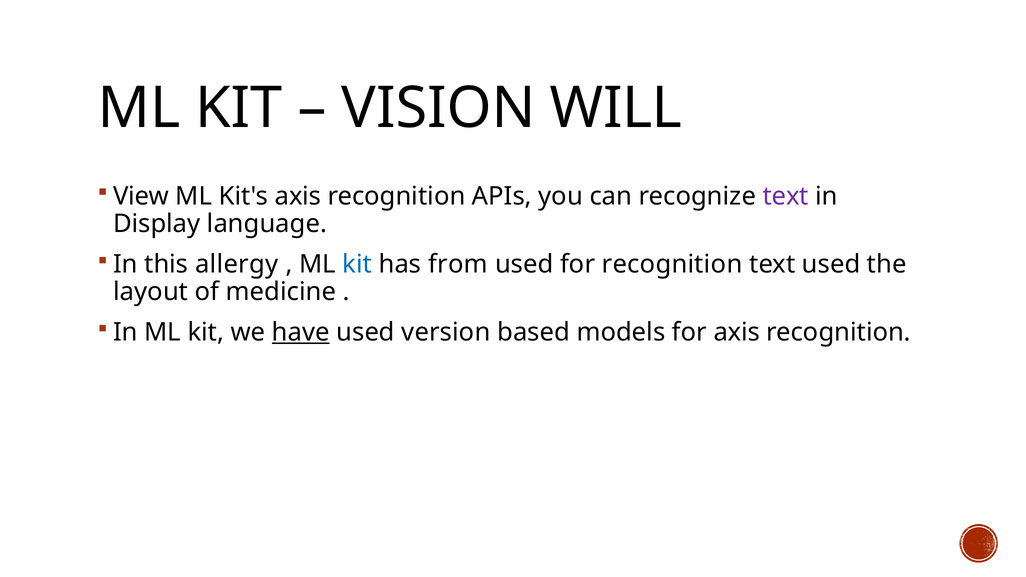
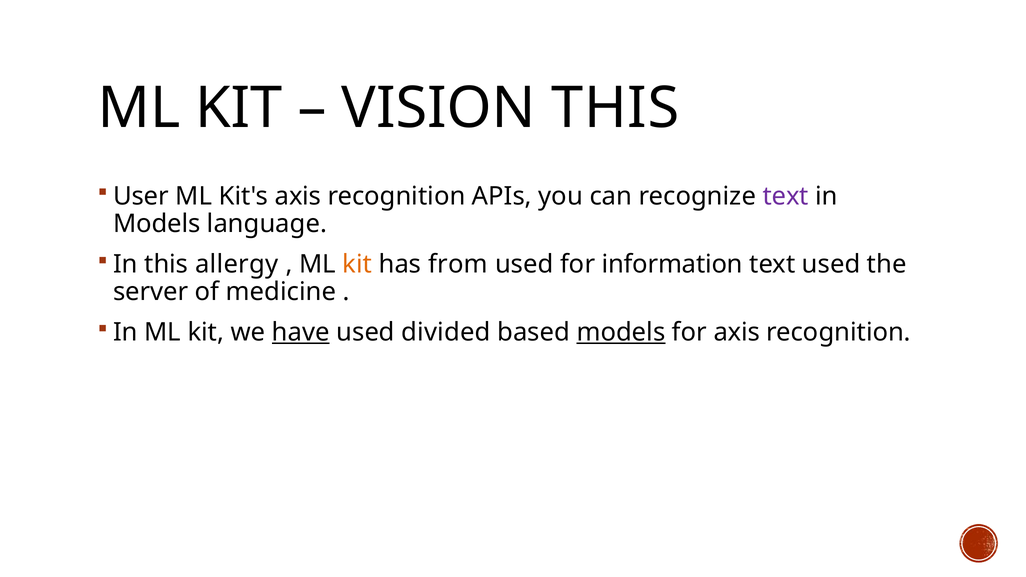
VISION WILL: WILL -> THIS
View: View -> User
Display at (157, 224): Display -> Models
kit at (357, 264) colour: blue -> orange
for recognition: recognition -> information
layout: layout -> server
version: version -> divided
models at (621, 332) underline: none -> present
